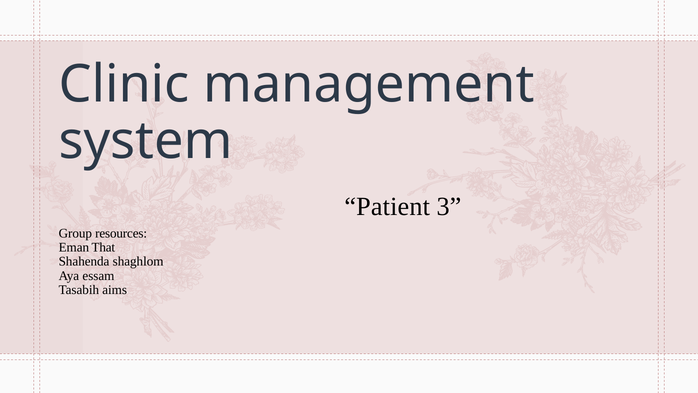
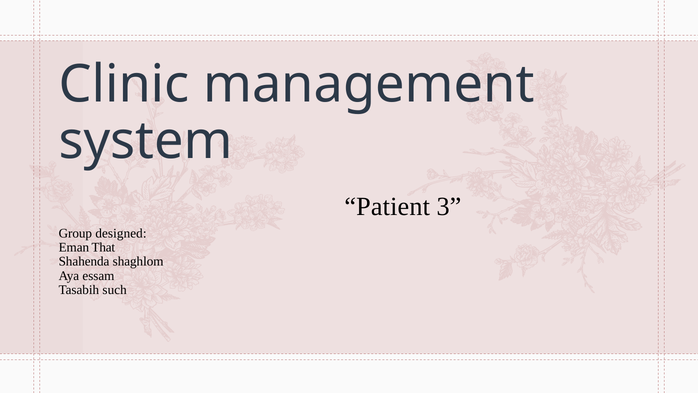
resources: resources -> designed
aims: aims -> such
